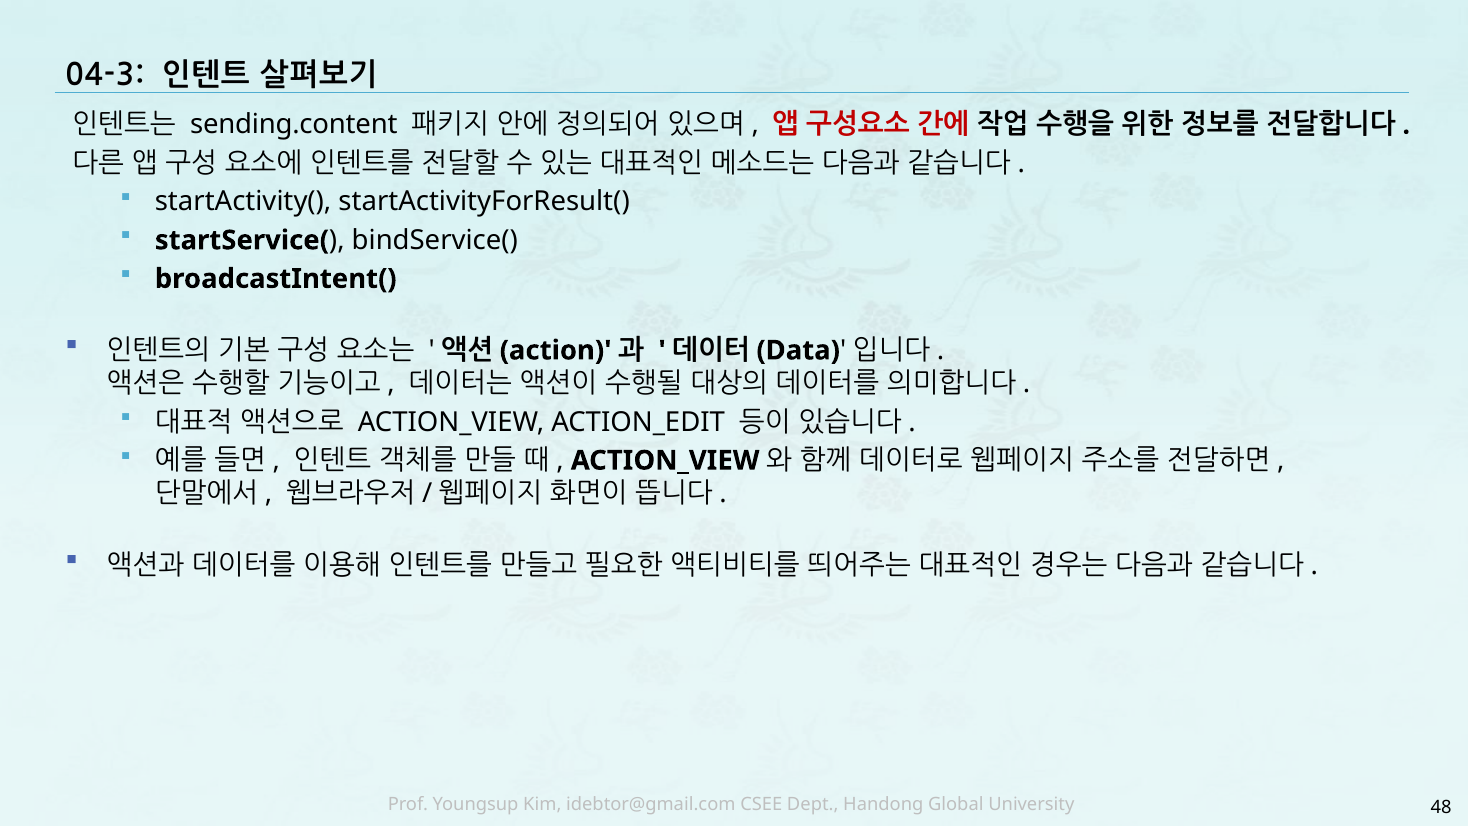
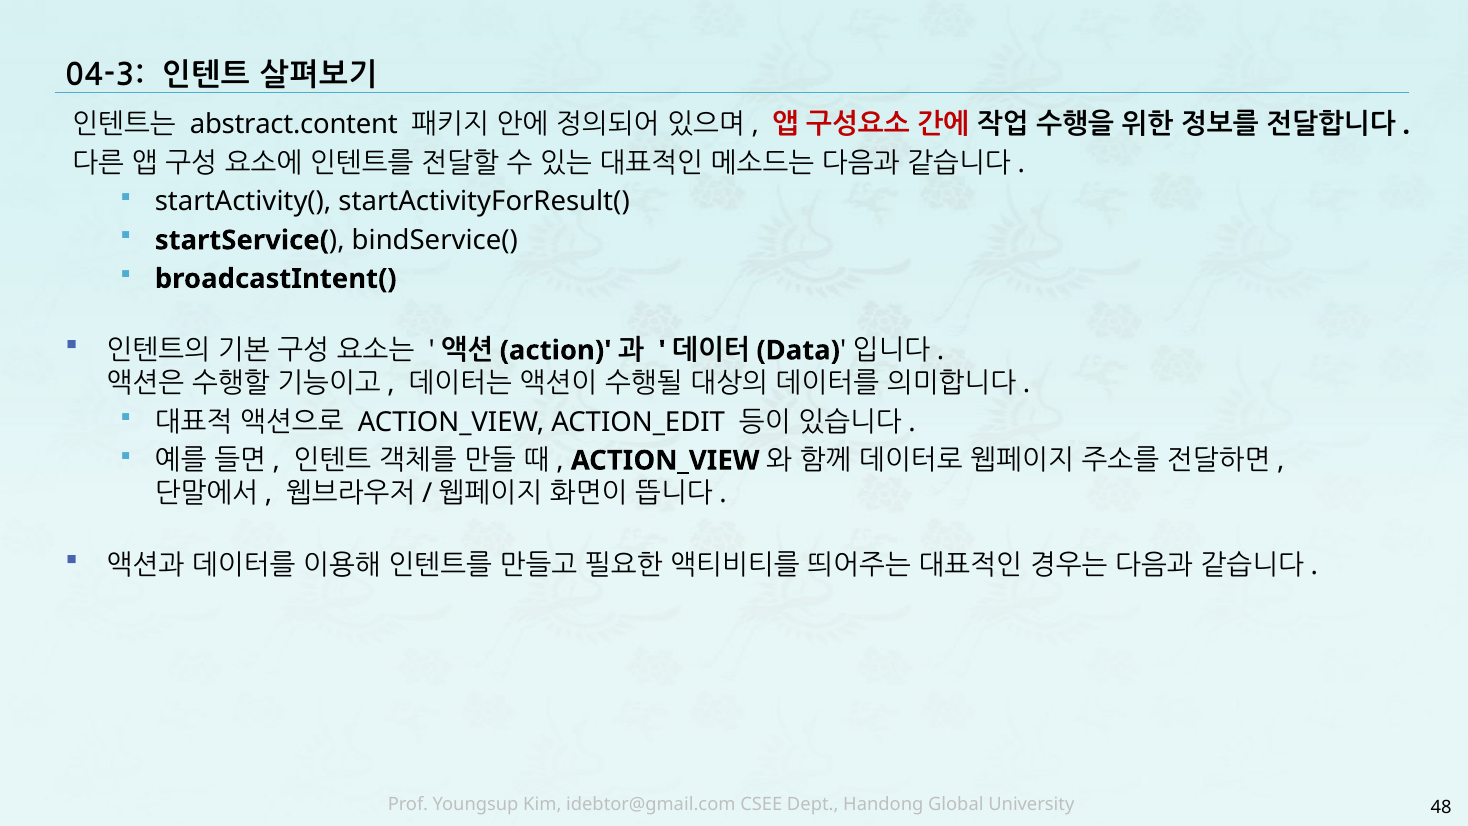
sending.content: sending.content -> abstract.content
